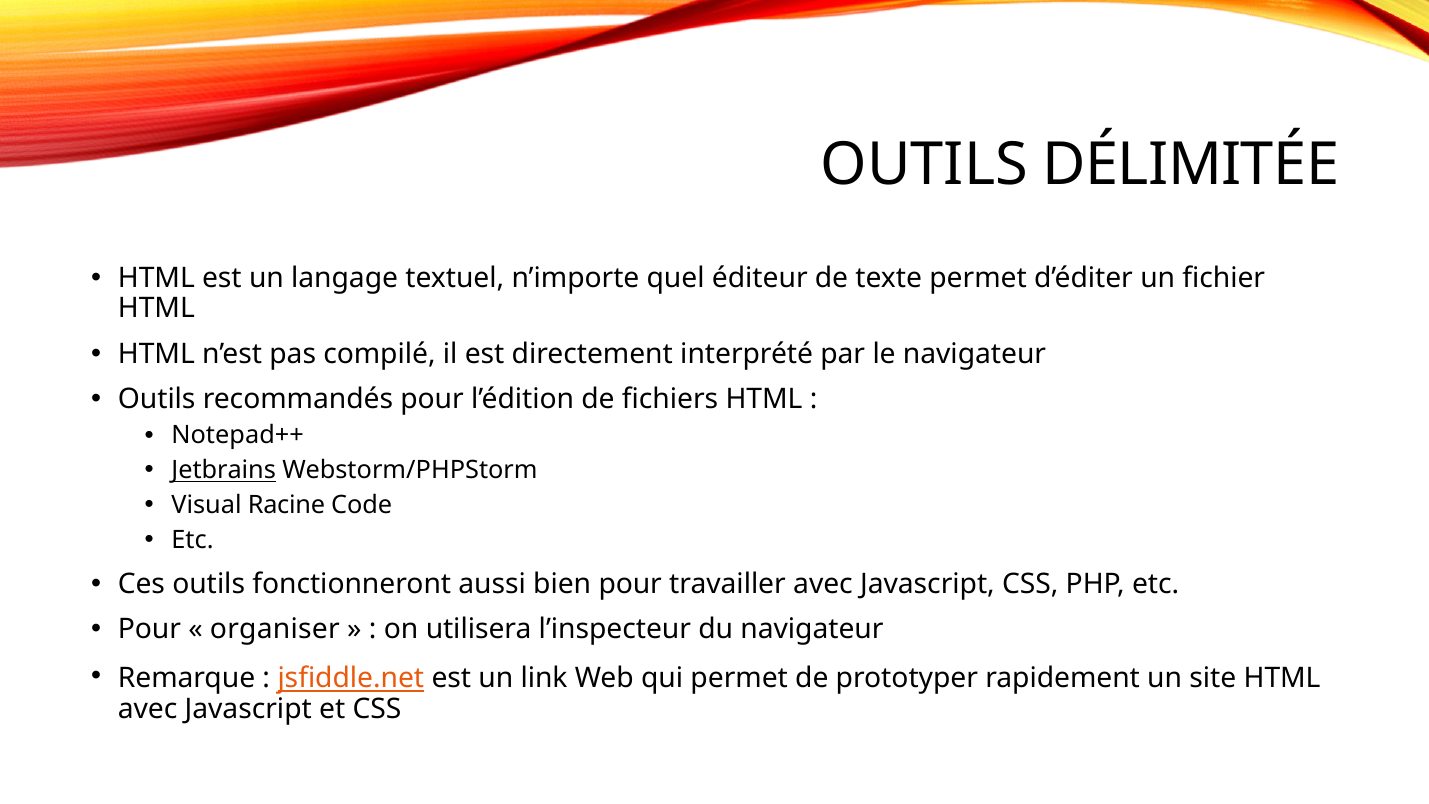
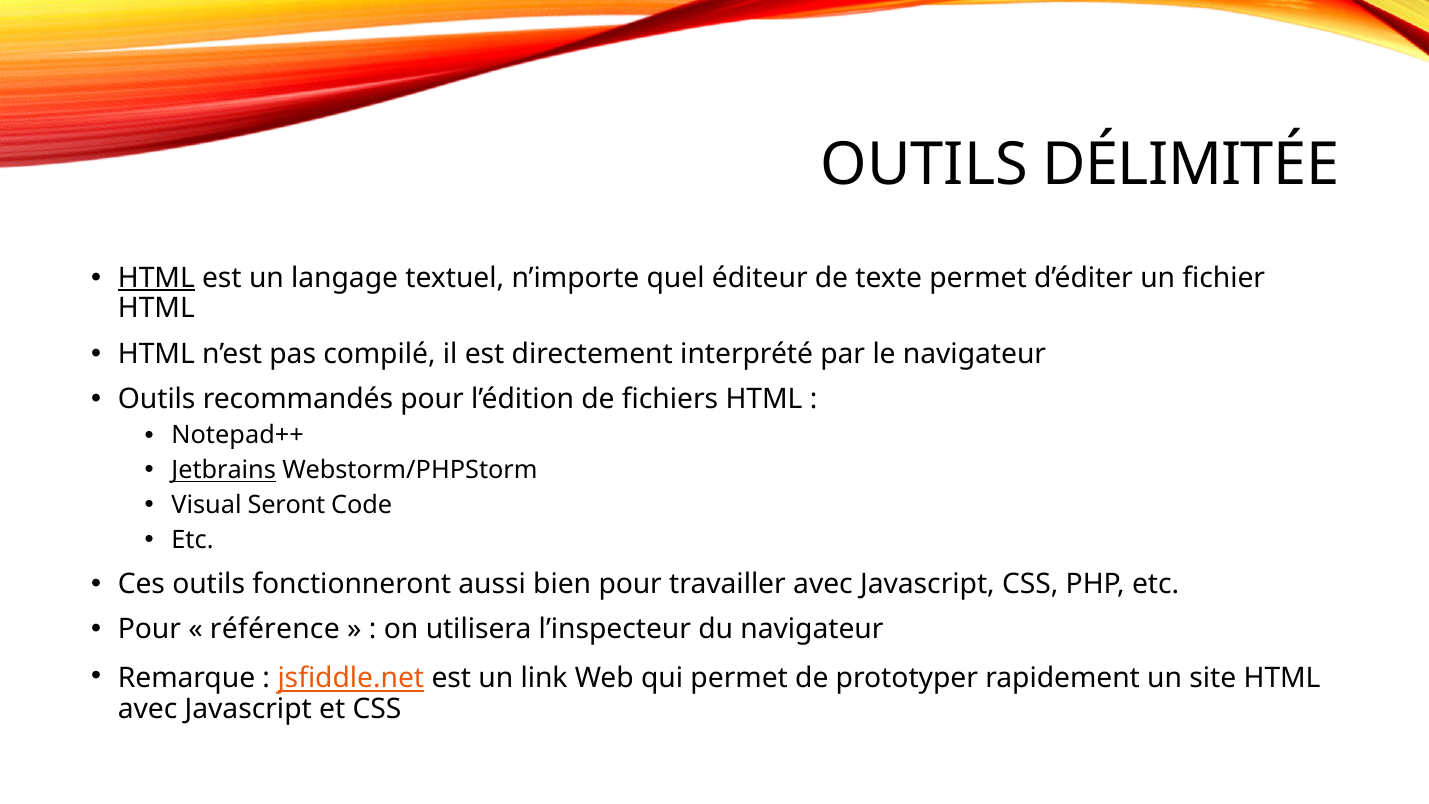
HTML at (156, 278) underline: none -> present
Racine: Racine -> Seront
organiser: organiser -> référence
